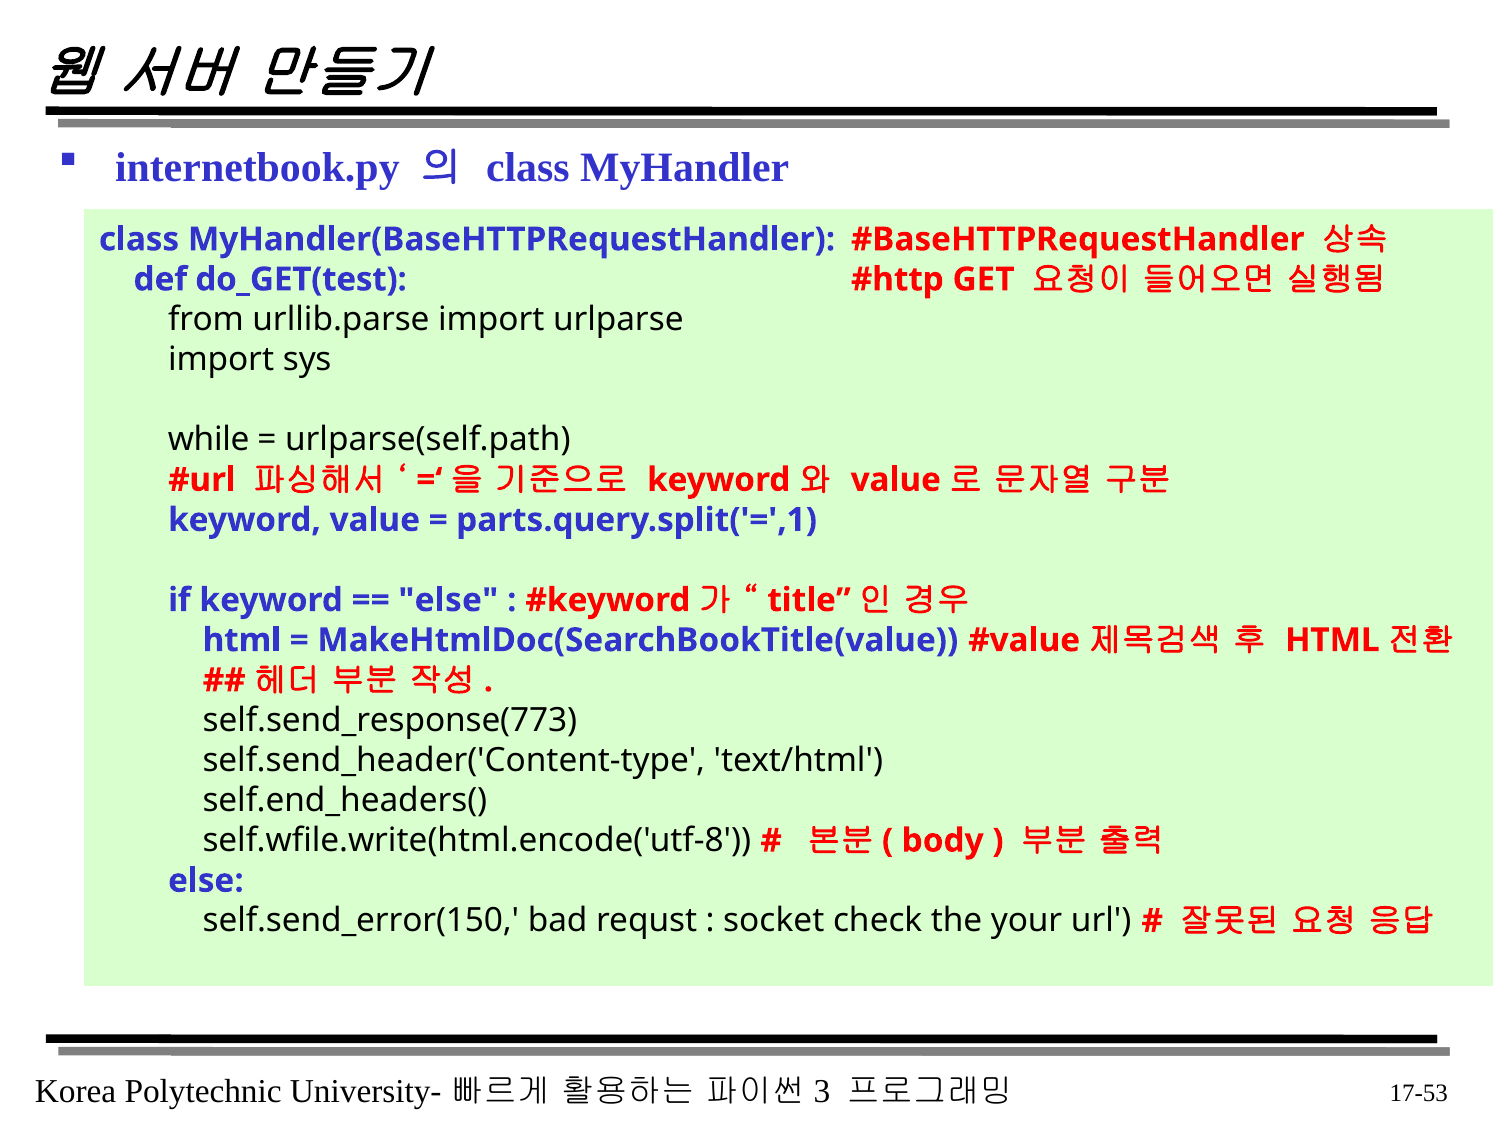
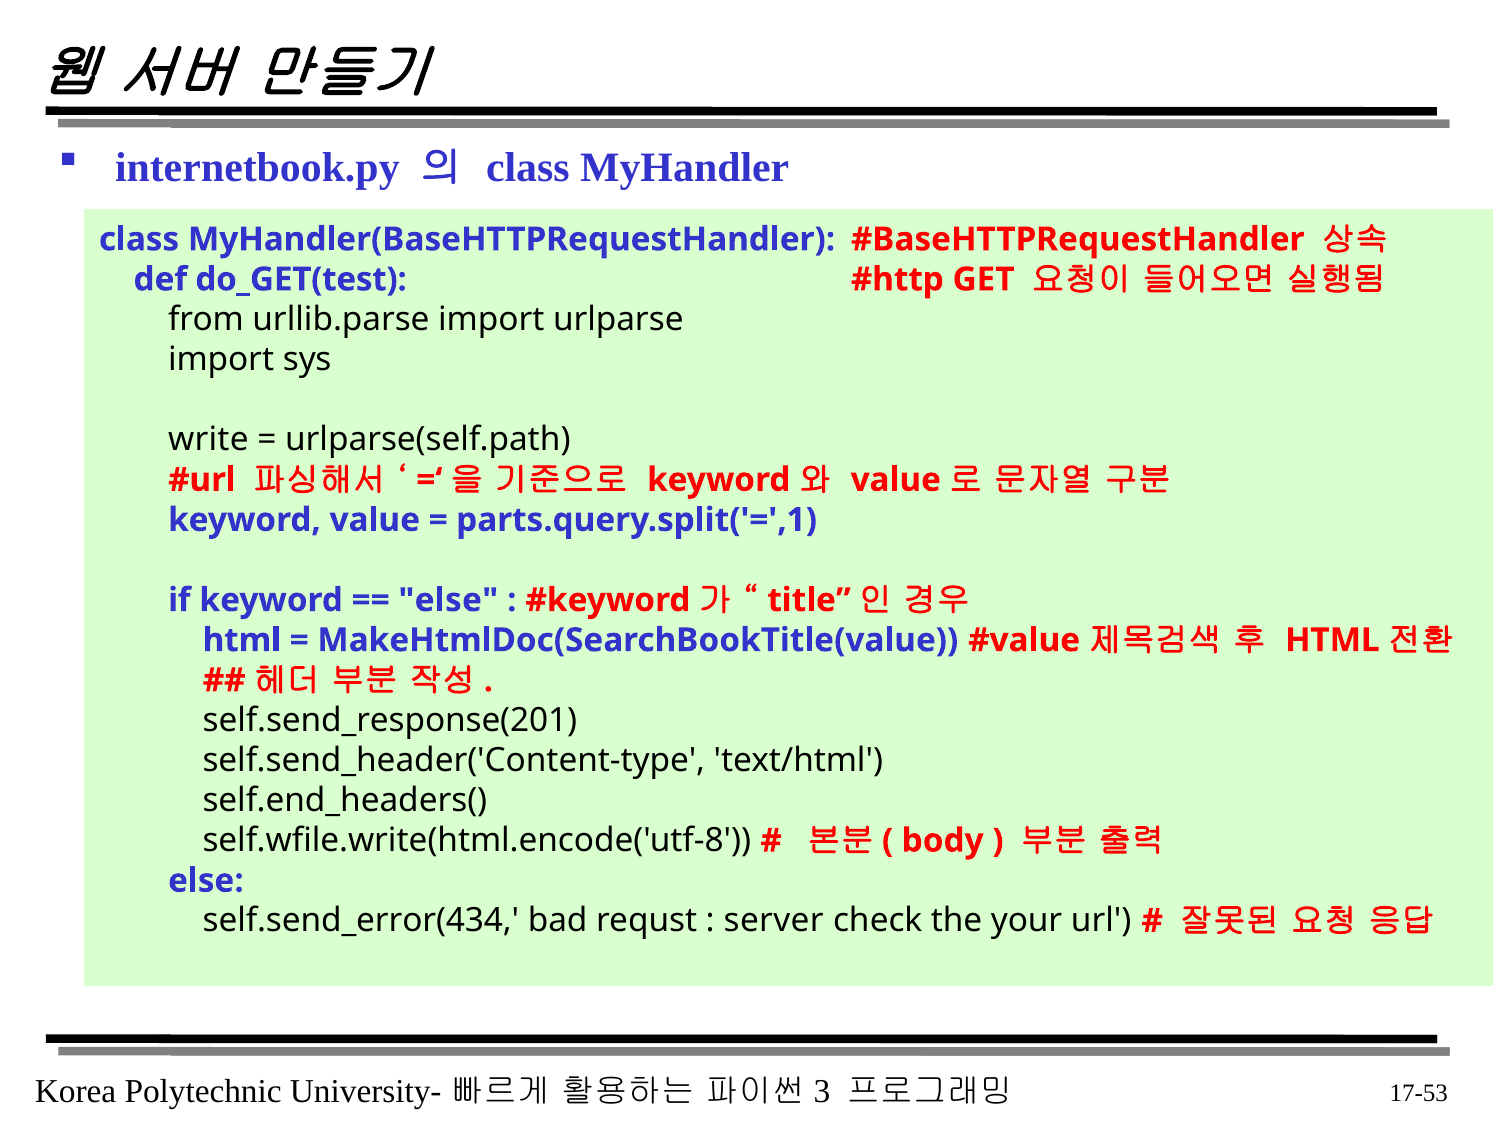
while: while -> write
self.send_response(773: self.send_response(773 -> self.send_response(201
self.send_error(150: self.send_error(150 -> self.send_error(434
socket: socket -> server
